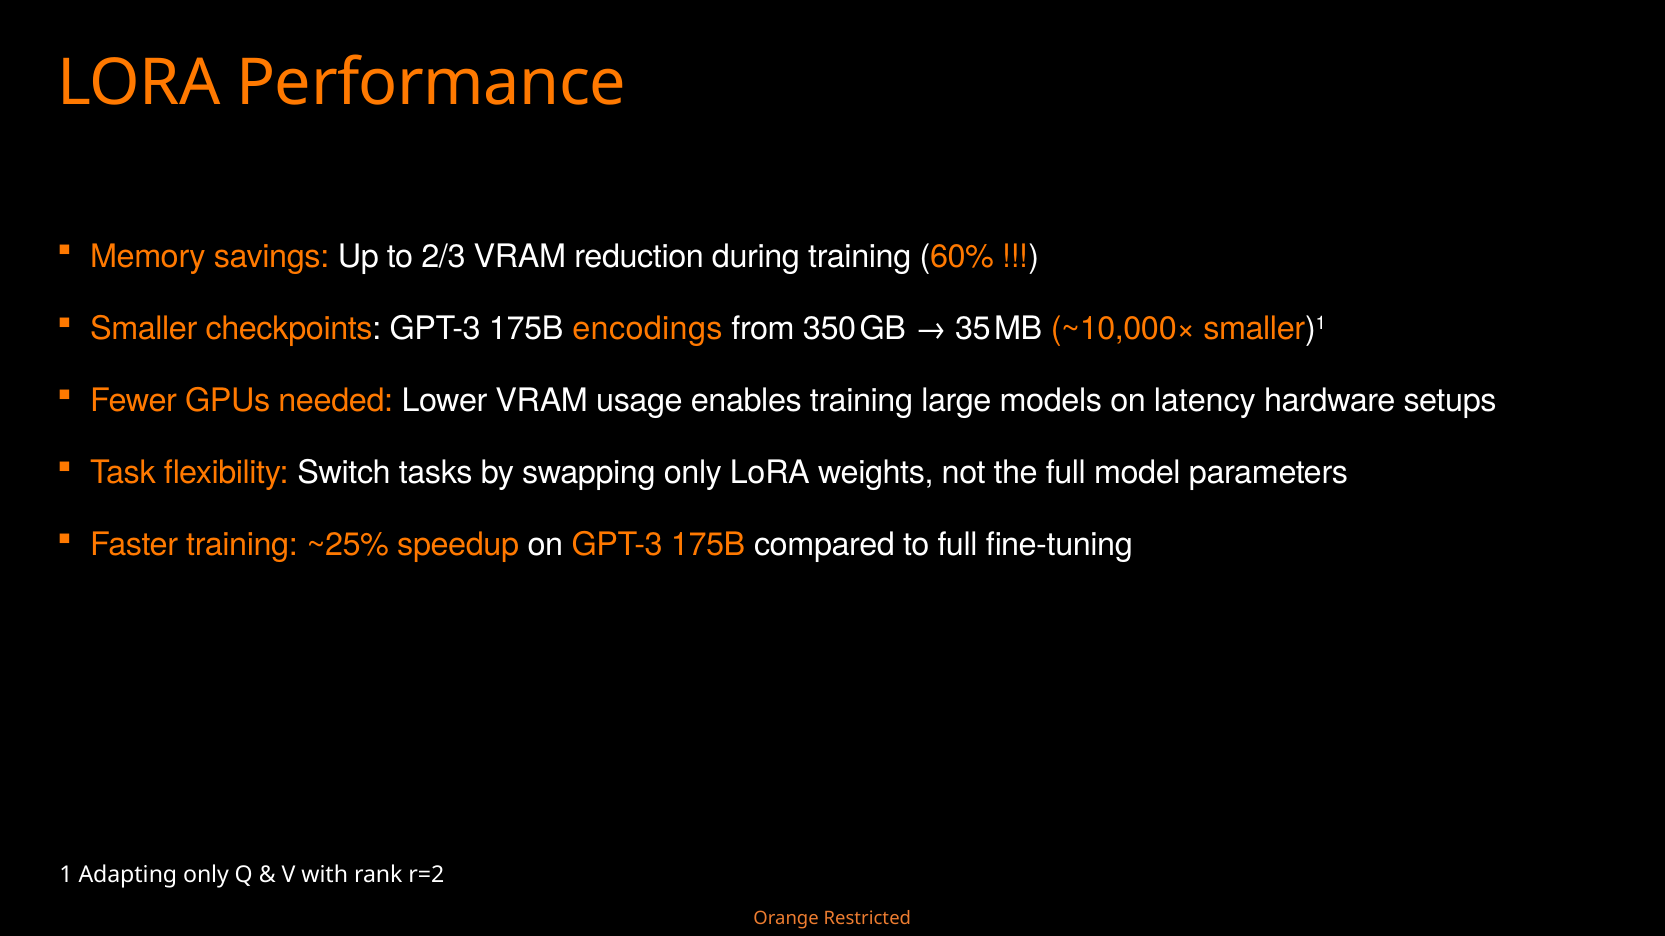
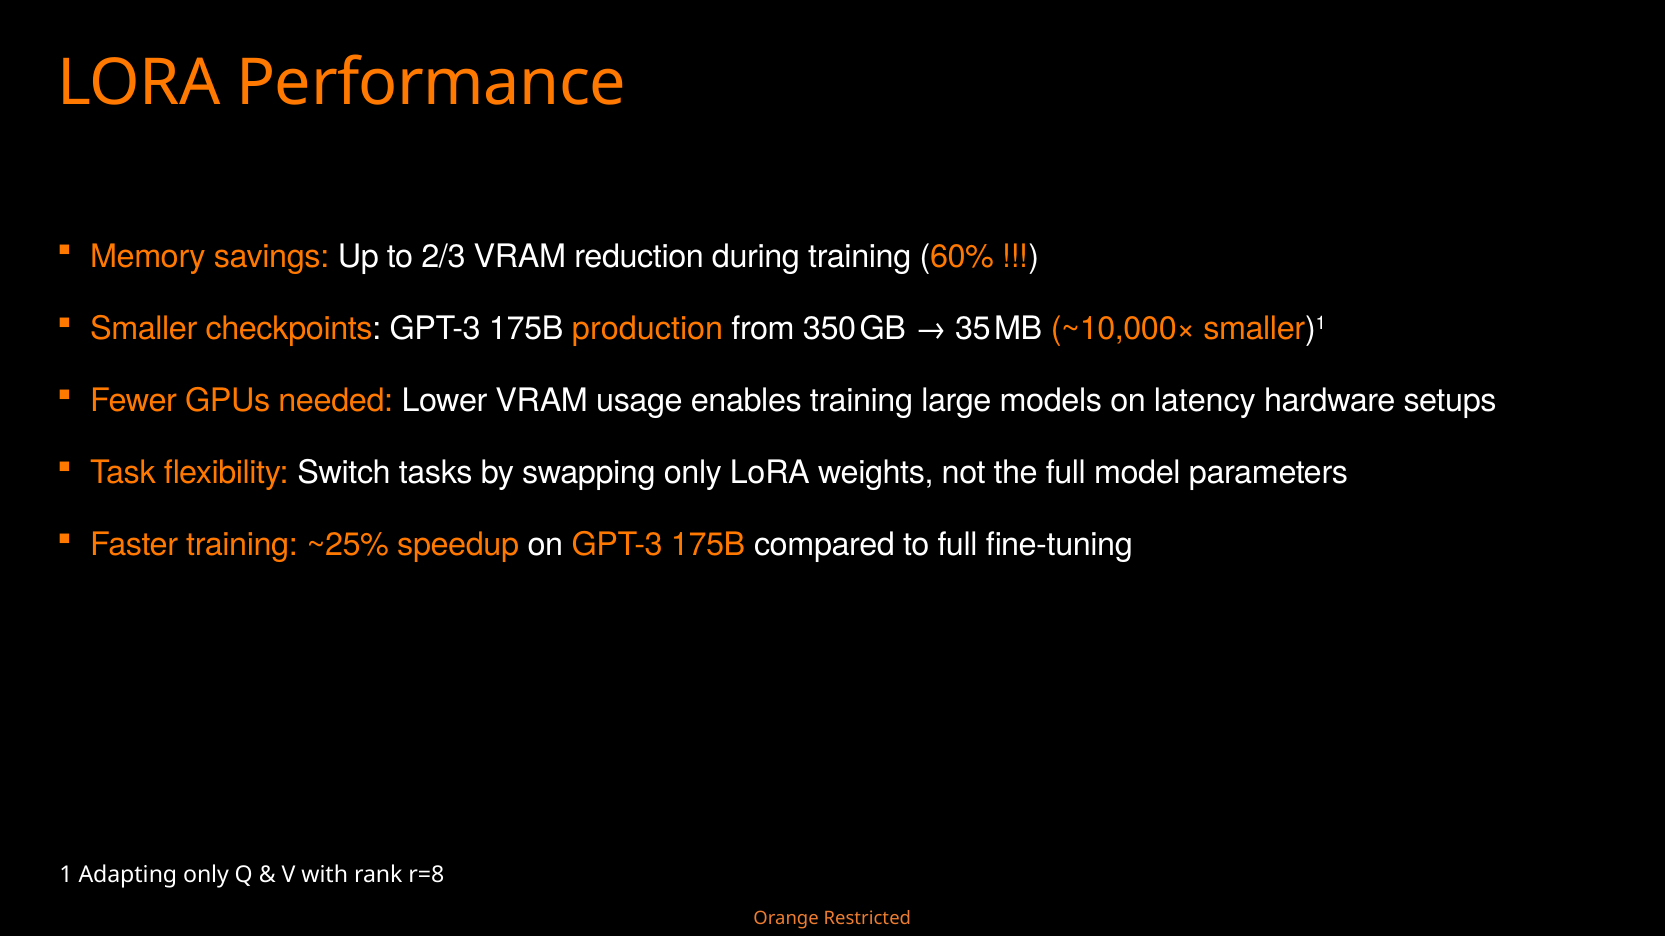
encodings: encodings -> production
r=2: r=2 -> r=8
